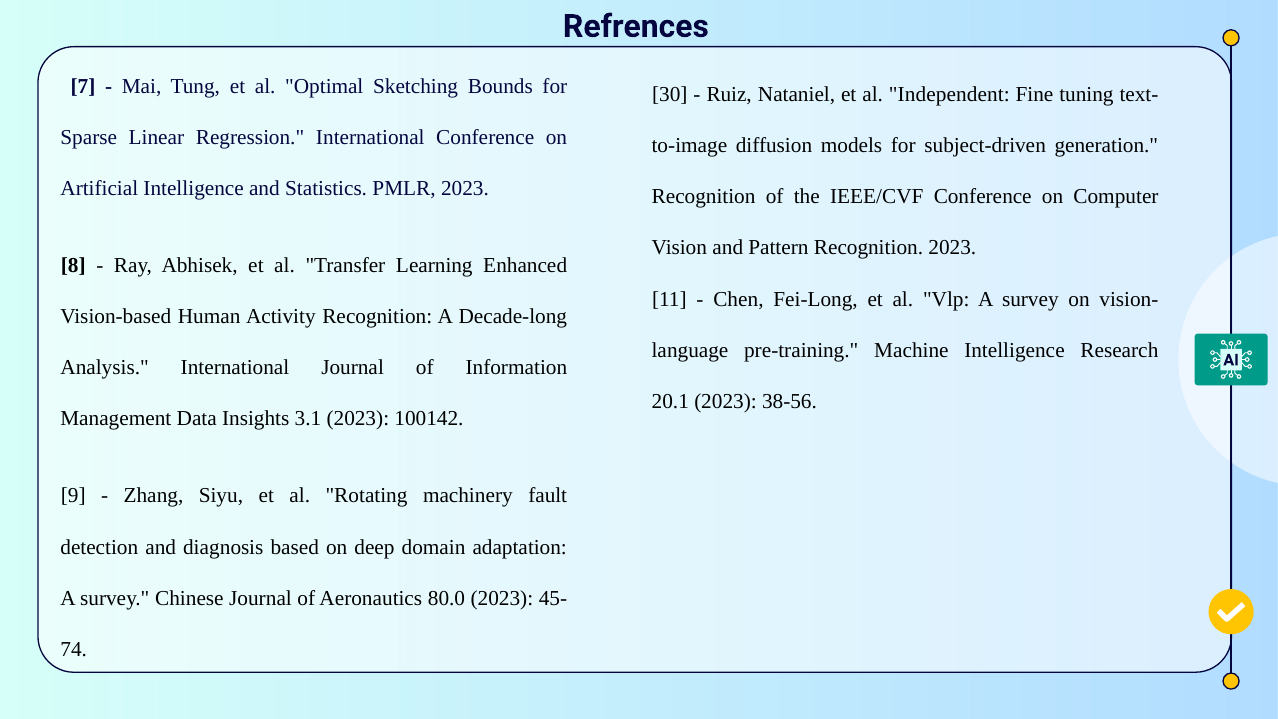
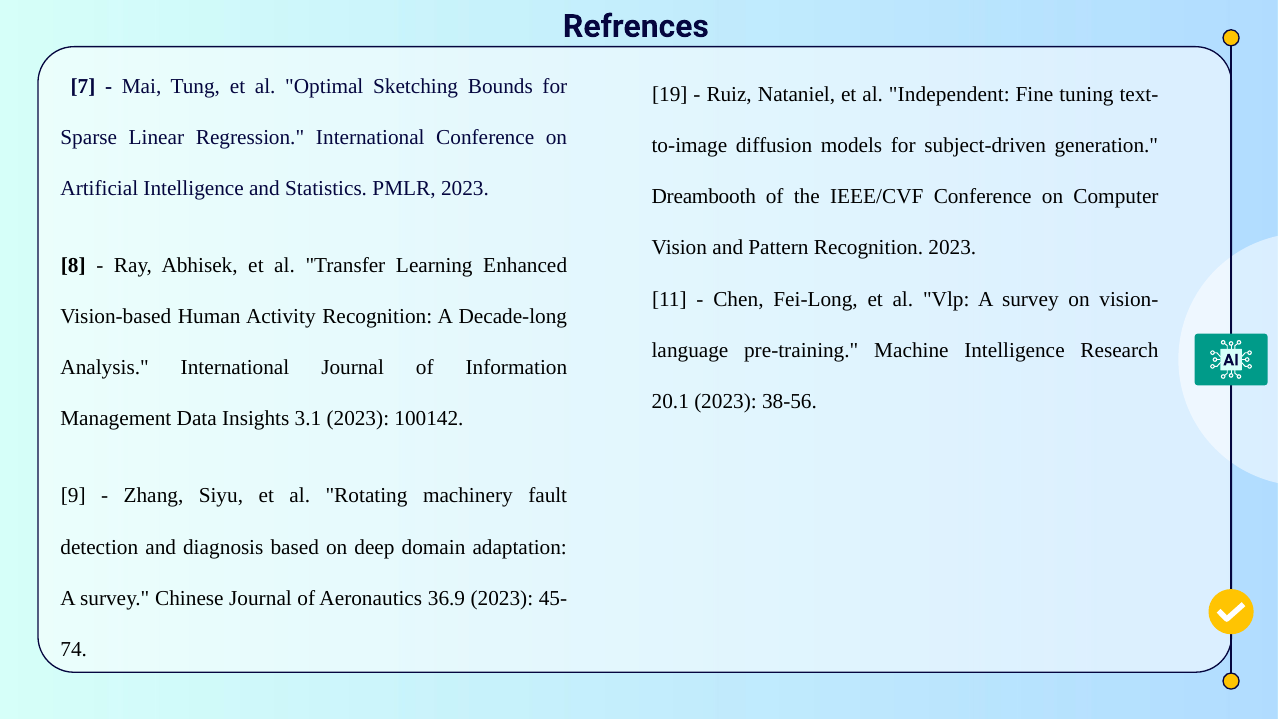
30: 30 -> 19
Recognition at (704, 197): Recognition -> Dreambooth
80.0: 80.0 -> 36.9
